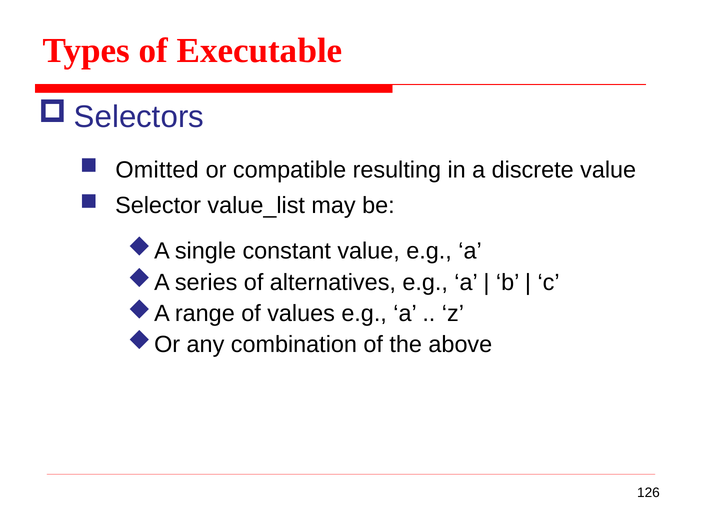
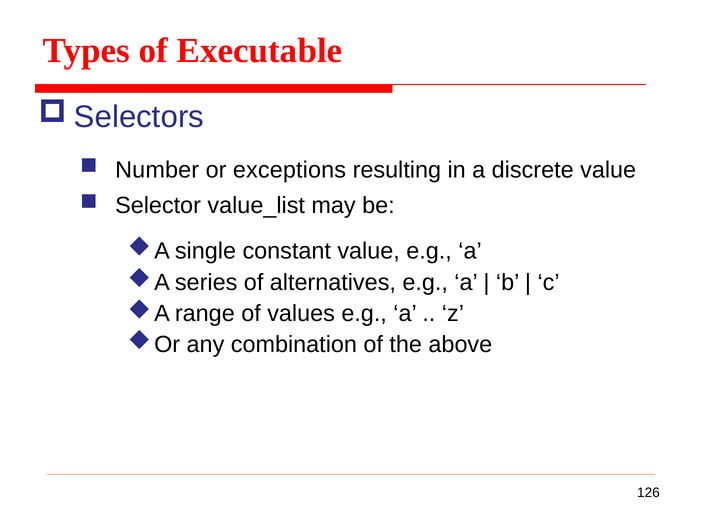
Omitted: Omitted -> Number
compatible: compatible -> exceptions
